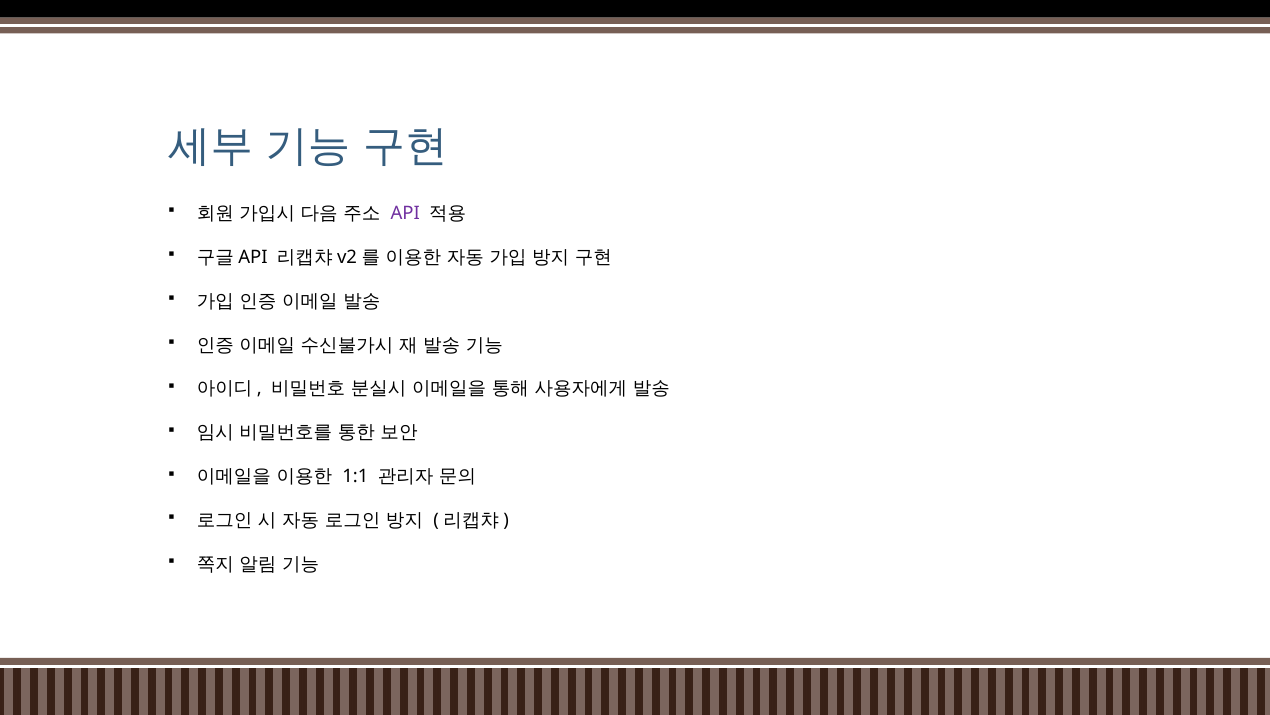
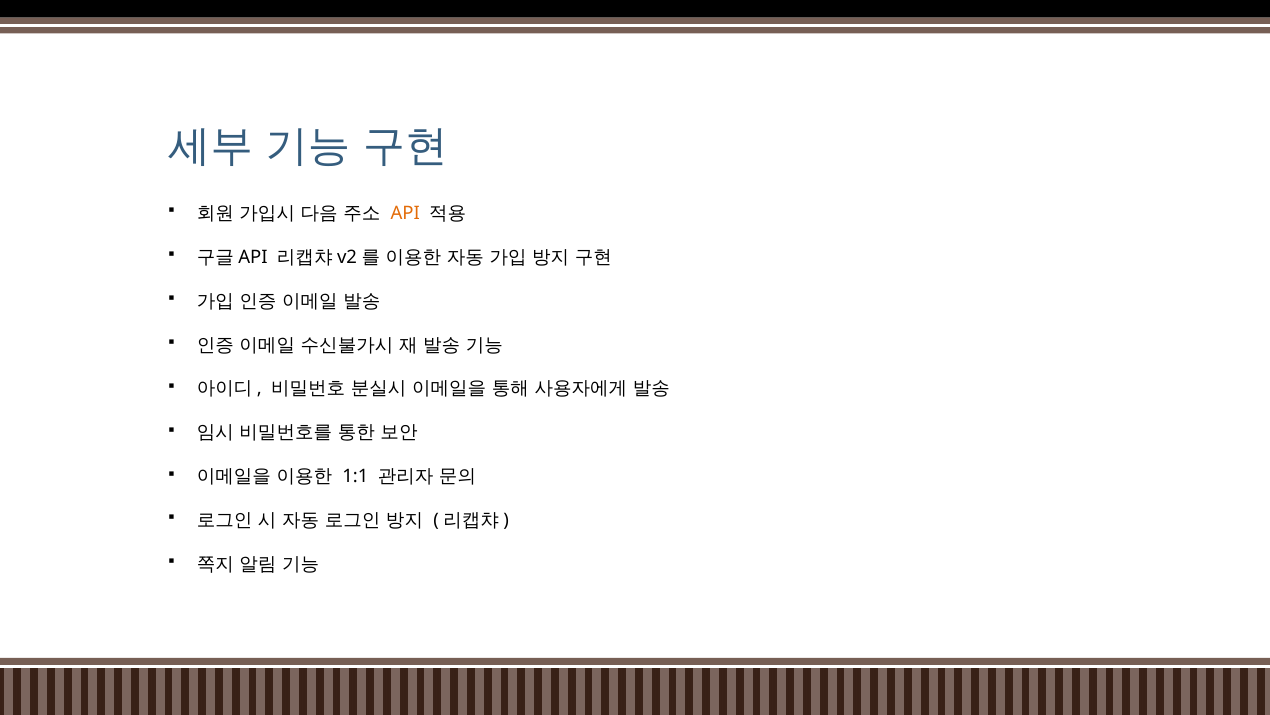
API colour: purple -> orange
